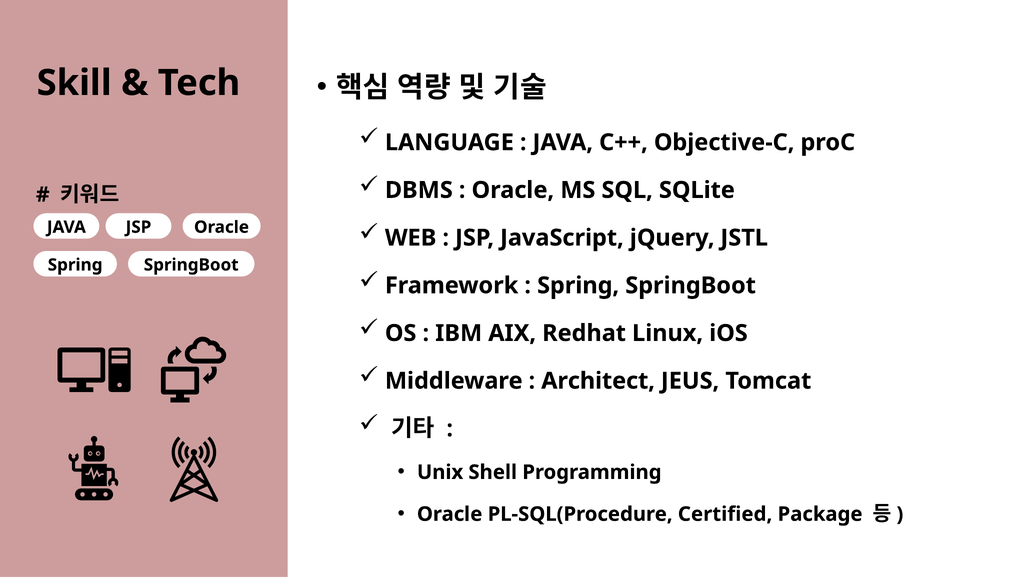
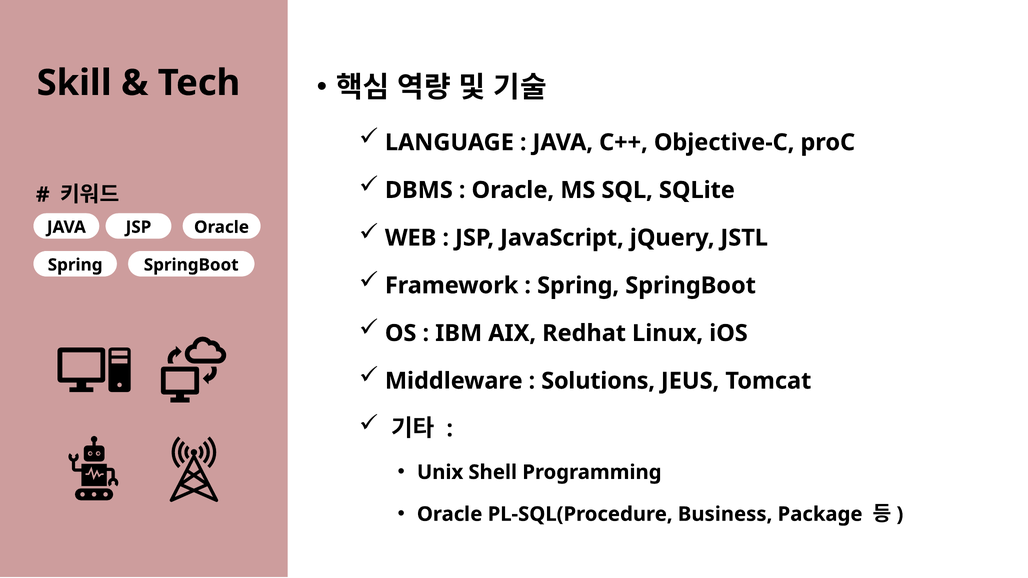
Architect: Architect -> Solutions
Certified: Certified -> Business
